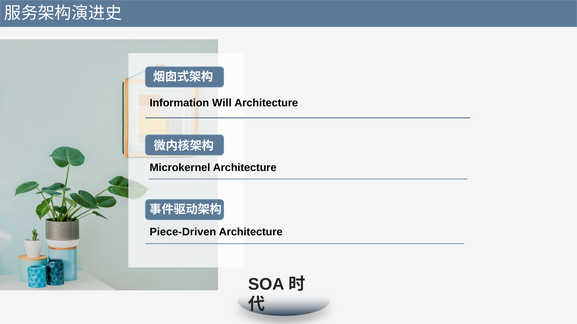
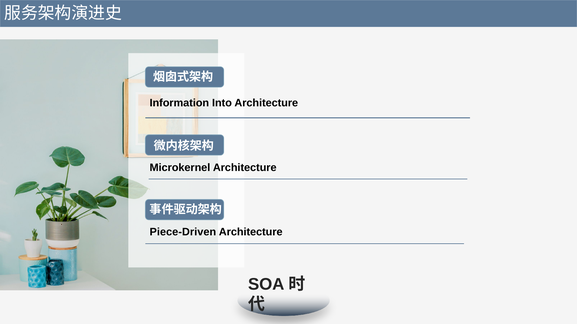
Will: Will -> Into
